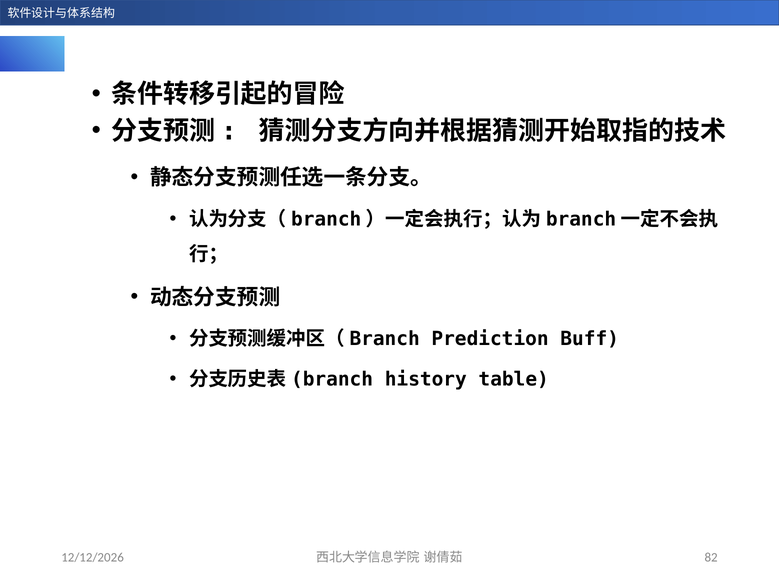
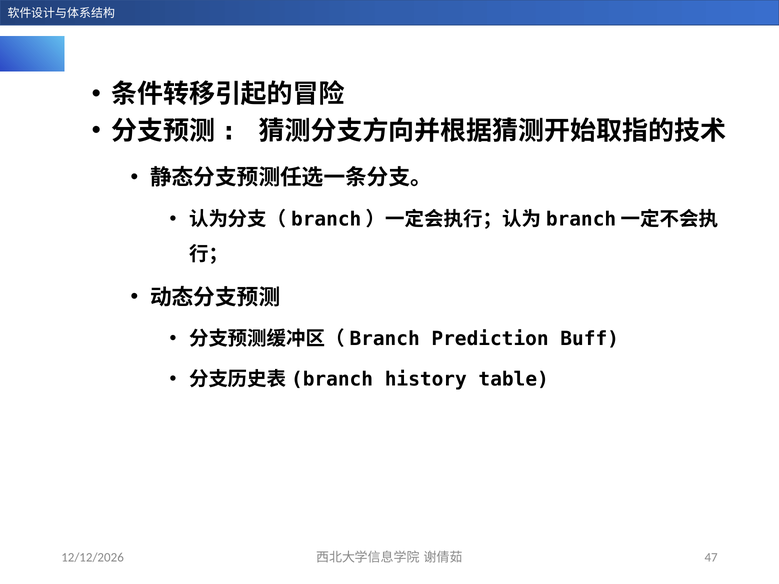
82: 82 -> 47
